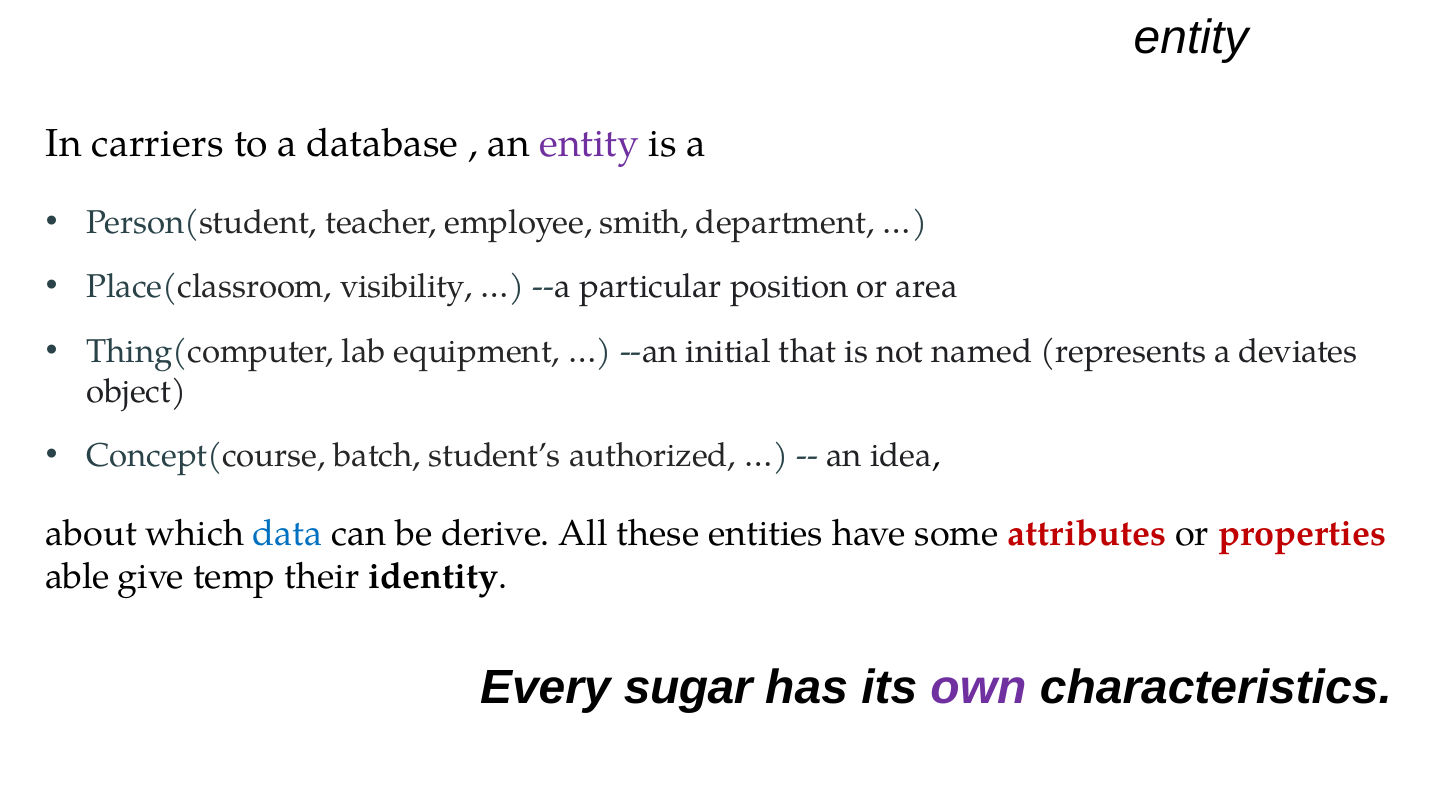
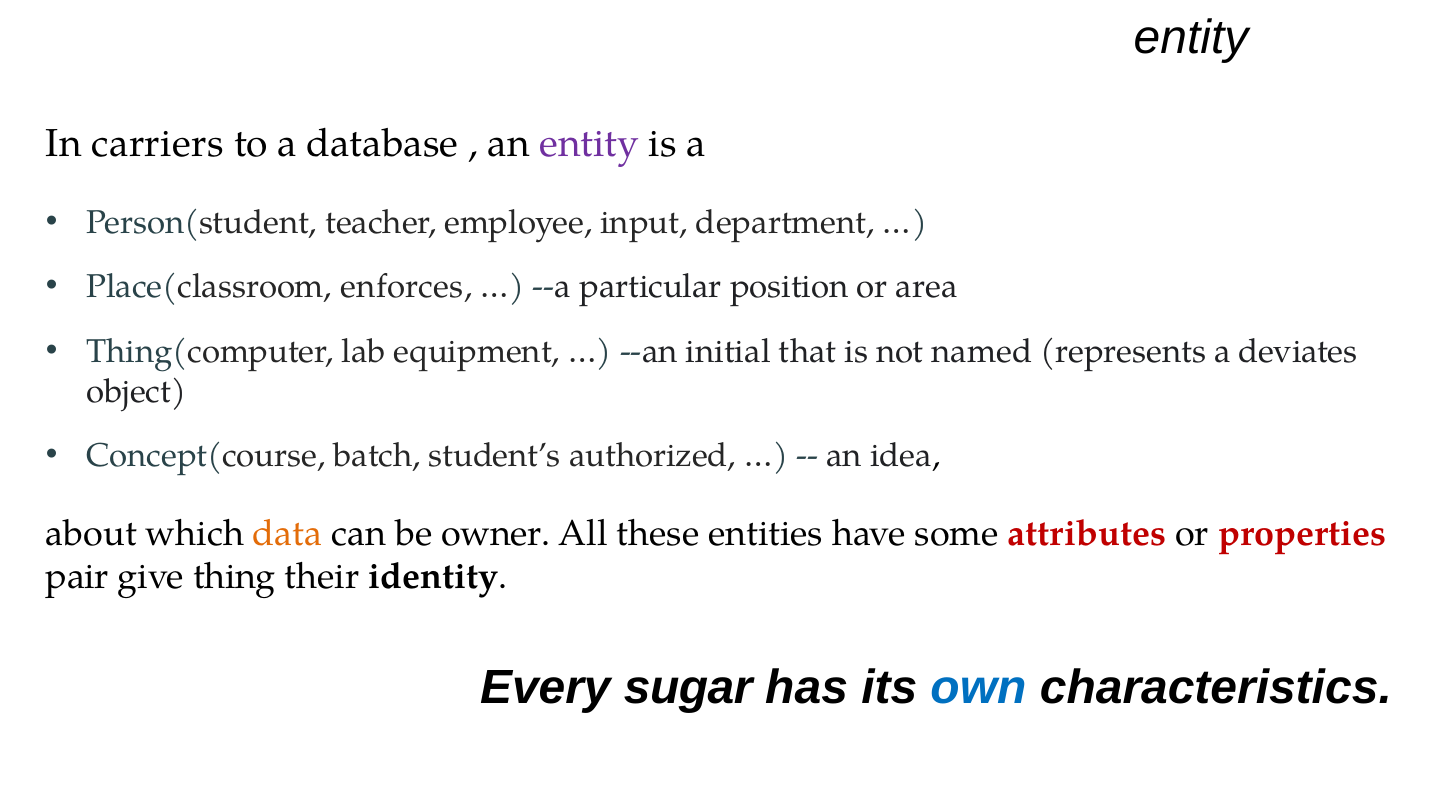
smith: smith -> input
visibility: visibility -> enforces
data colour: blue -> orange
derive: derive -> owner
able: able -> pair
temp: temp -> thing
own colour: purple -> blue
